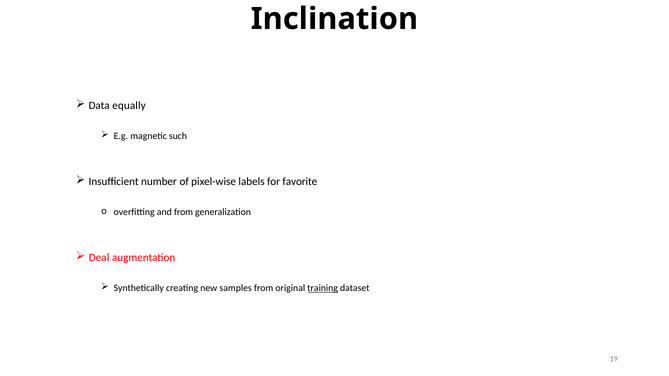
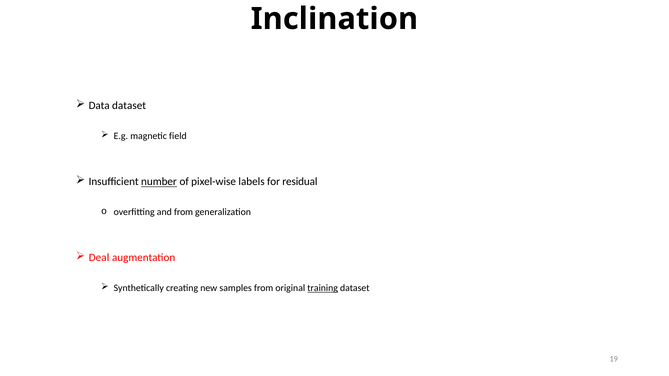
Data equally: equally -> dataset
such: such -> field
number underline: none -> present
favorite: favorite -> residual
